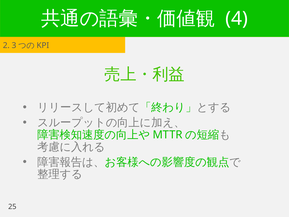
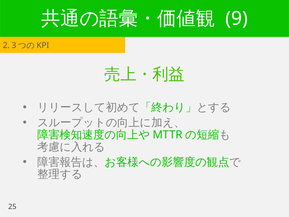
4: 4 -> 9
